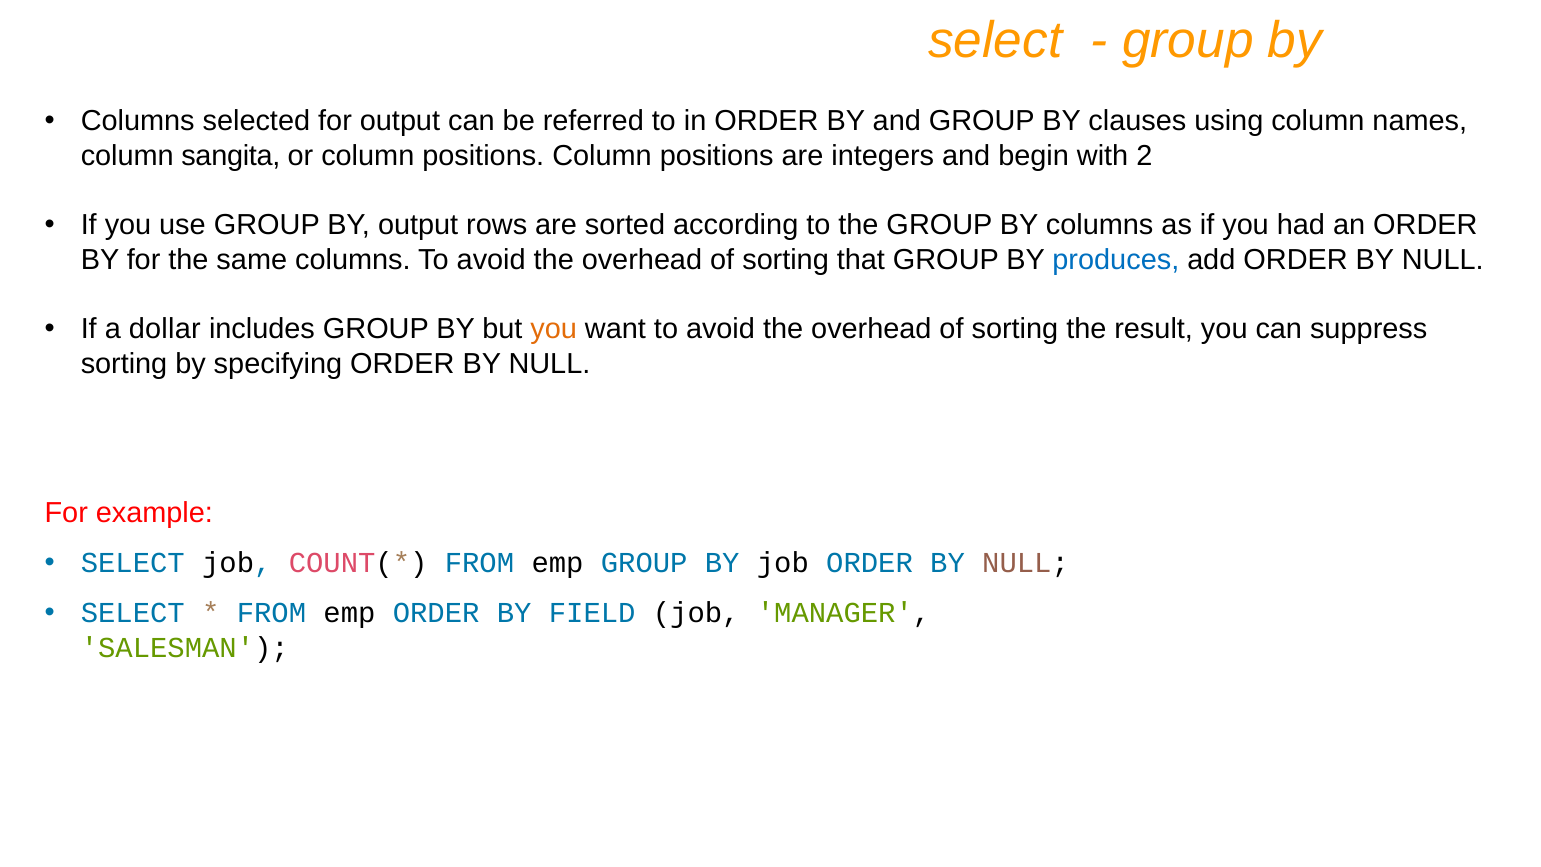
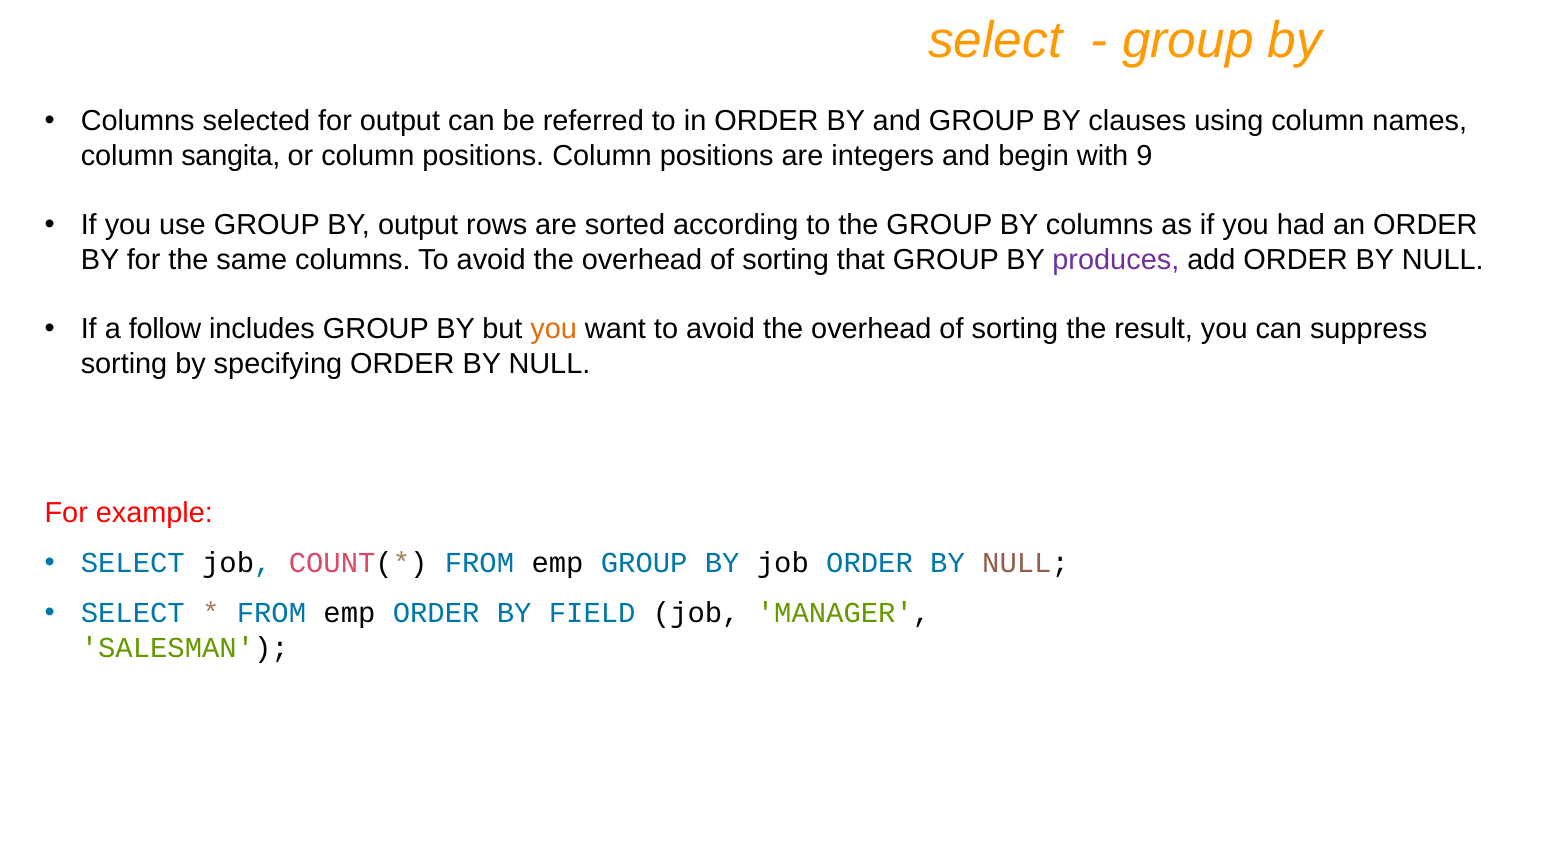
2: 2 -> 9
produces colour: blue -> purple
dollar: dollar -> follow
